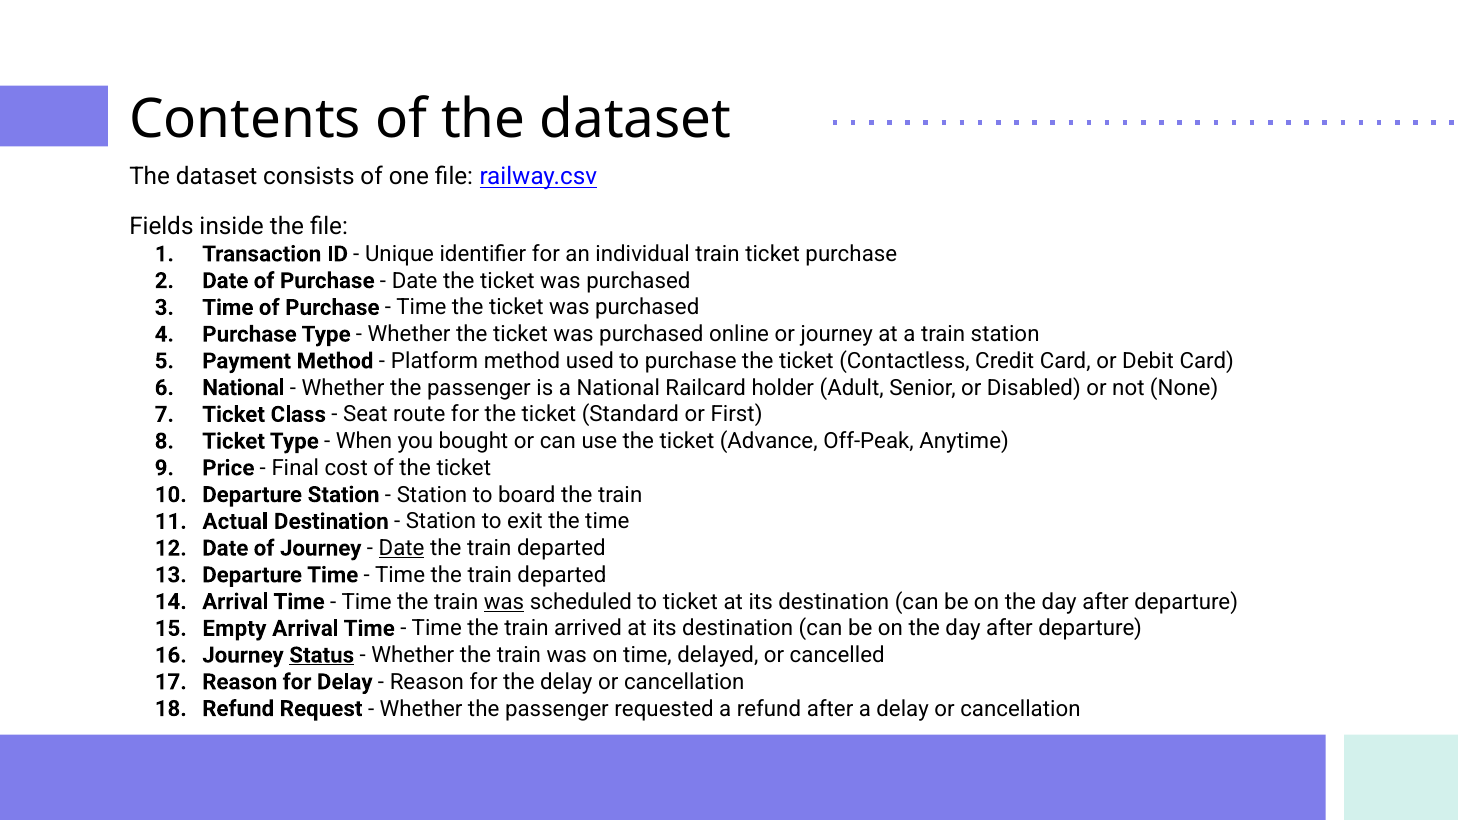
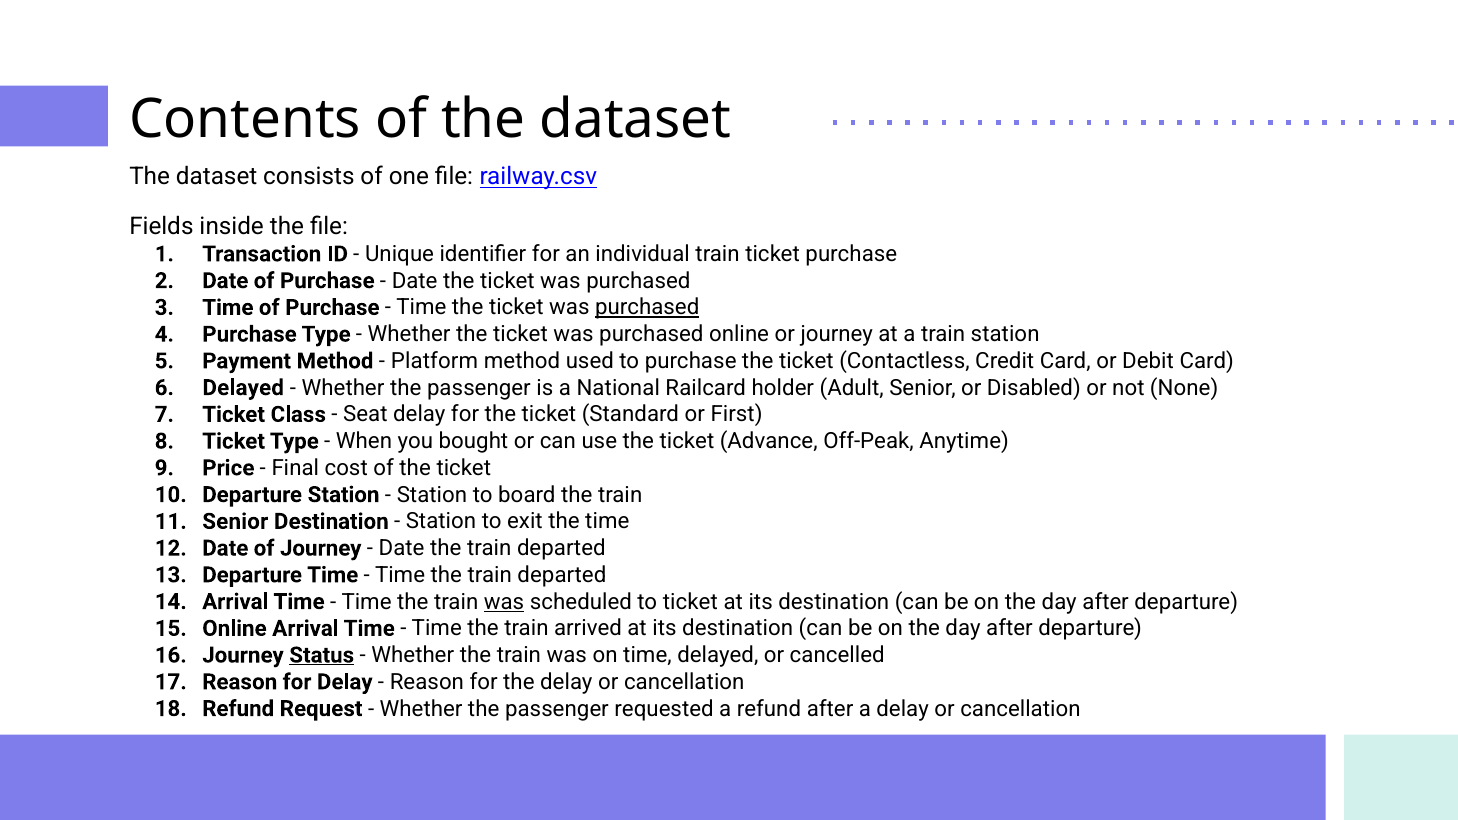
purchased at (647, 308) underline: none -> present
National at (243, 388): National -> Delayed
Seat route: route -> delay
Actual at (235, 522): Actual -> Senior
Date at (402, 548) underline: present -> none
Empty at (234, 629): Empty -> Online
